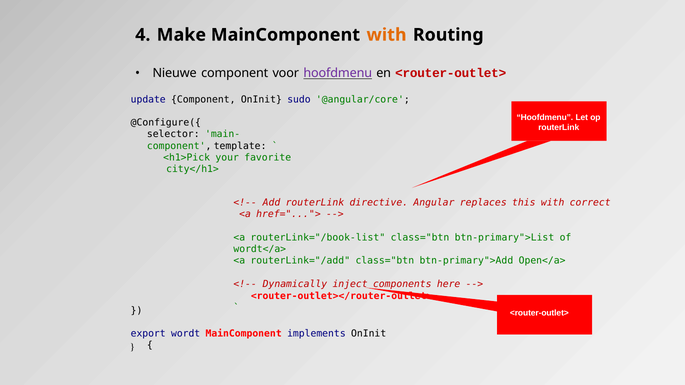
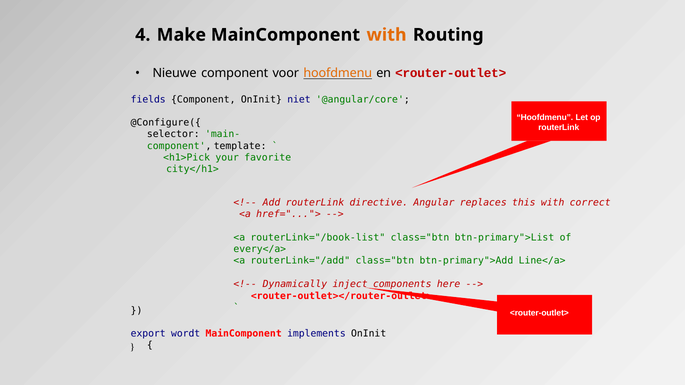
hoofdmenu at (338, 73) colour: purple -> orange
update: update -> fields
sudo: sudo -> niet
wordt</a>: wordt</a> -> every</a>
Open</a>: Open</a> -> Line</a>
